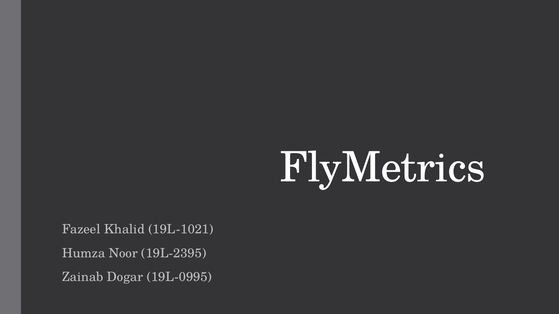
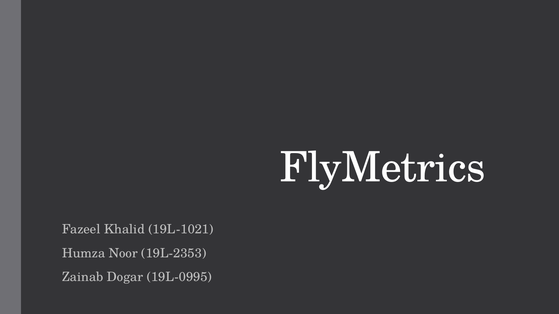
19L-2395: 19L-2395 -> 19L-2353
